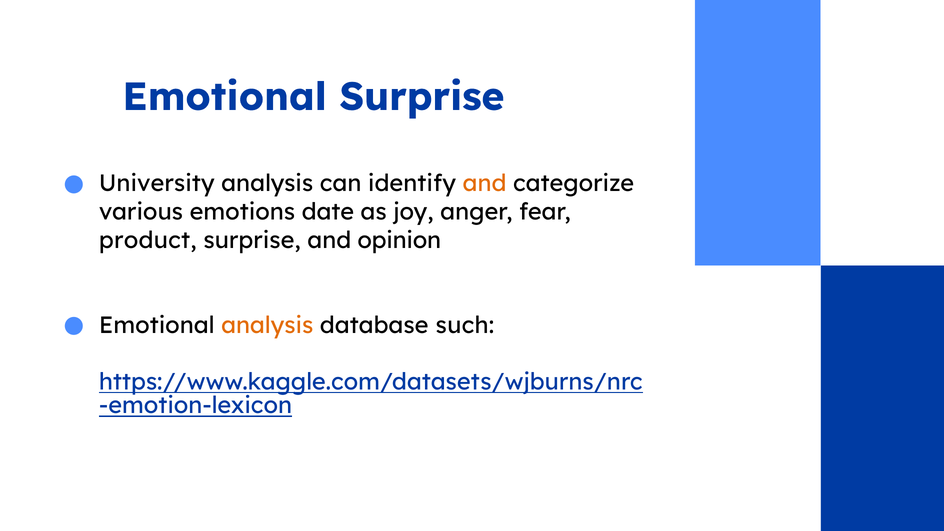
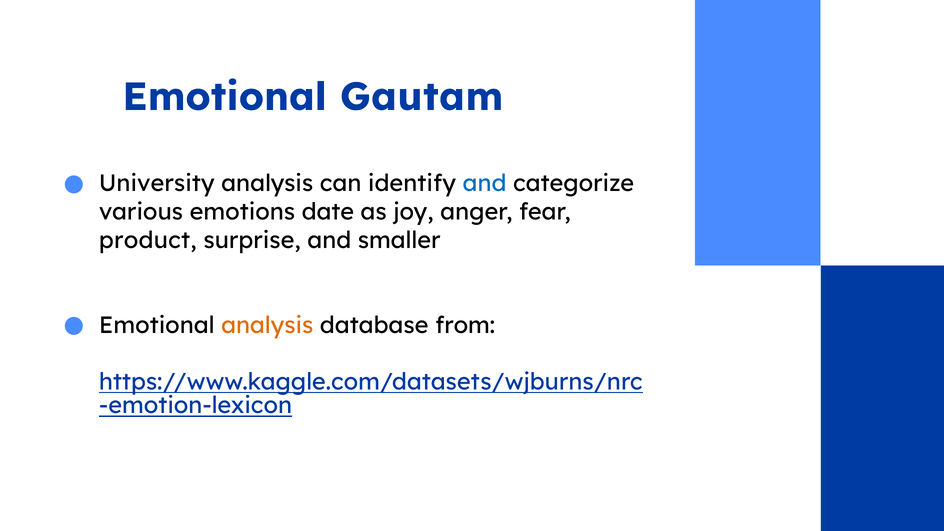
Emotional Surprise: Surprise -> Gautam
and at (485, 184) colour: orange -> blue
opinion: opinion -> smaller
such: such -> from
